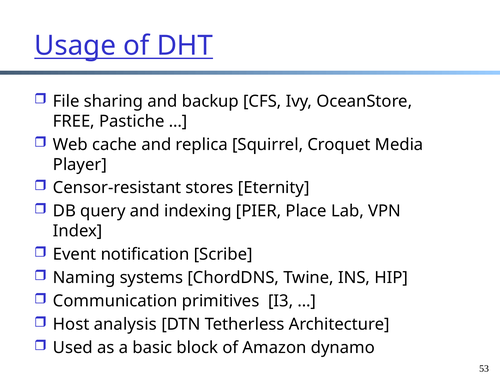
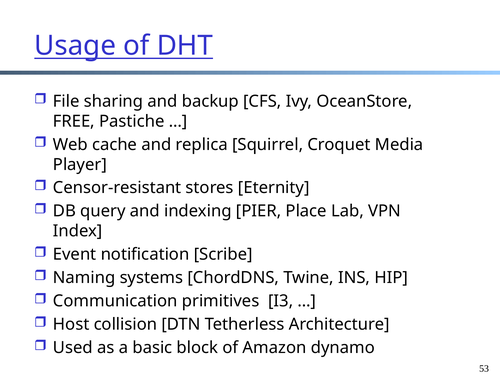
analysis: analysis -> collision
